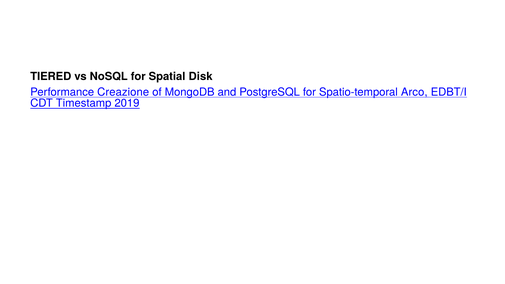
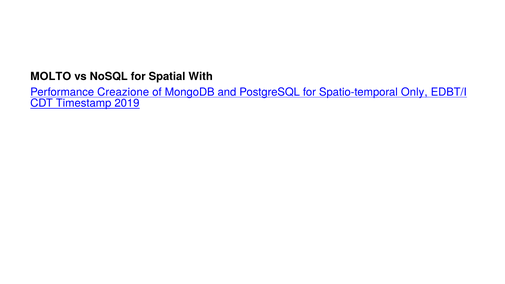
TIERED: TIERED -> MOLTO
Disk: Disk -> With
Arco: Arco -> Only
